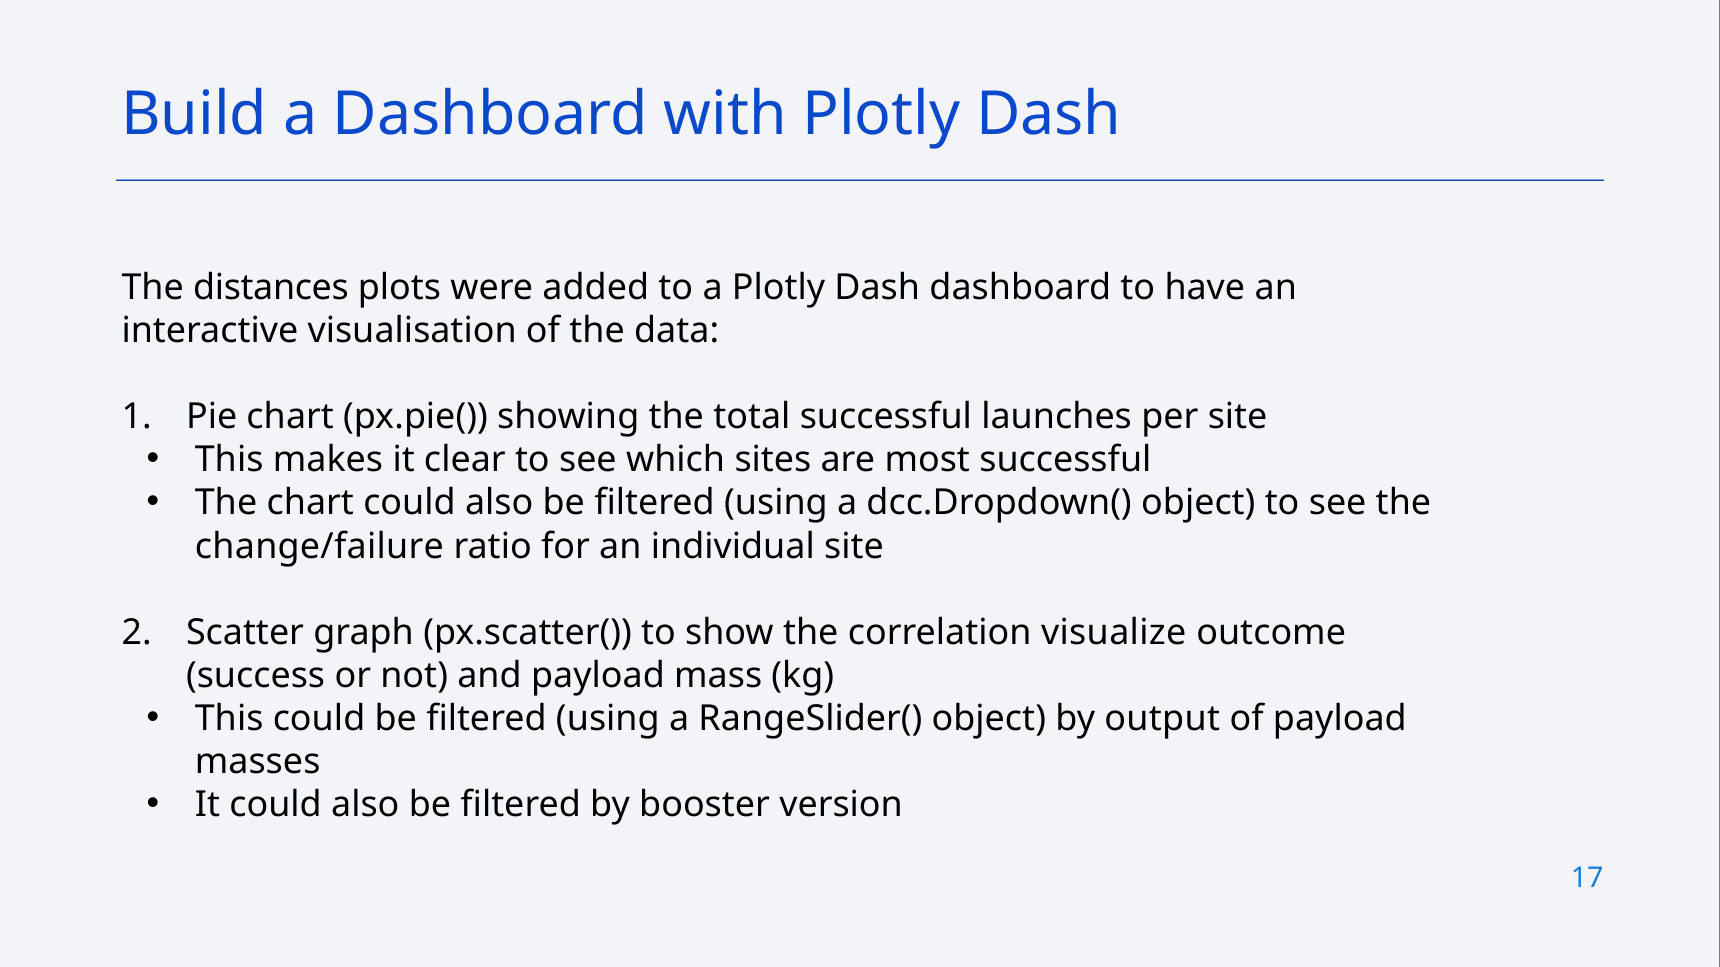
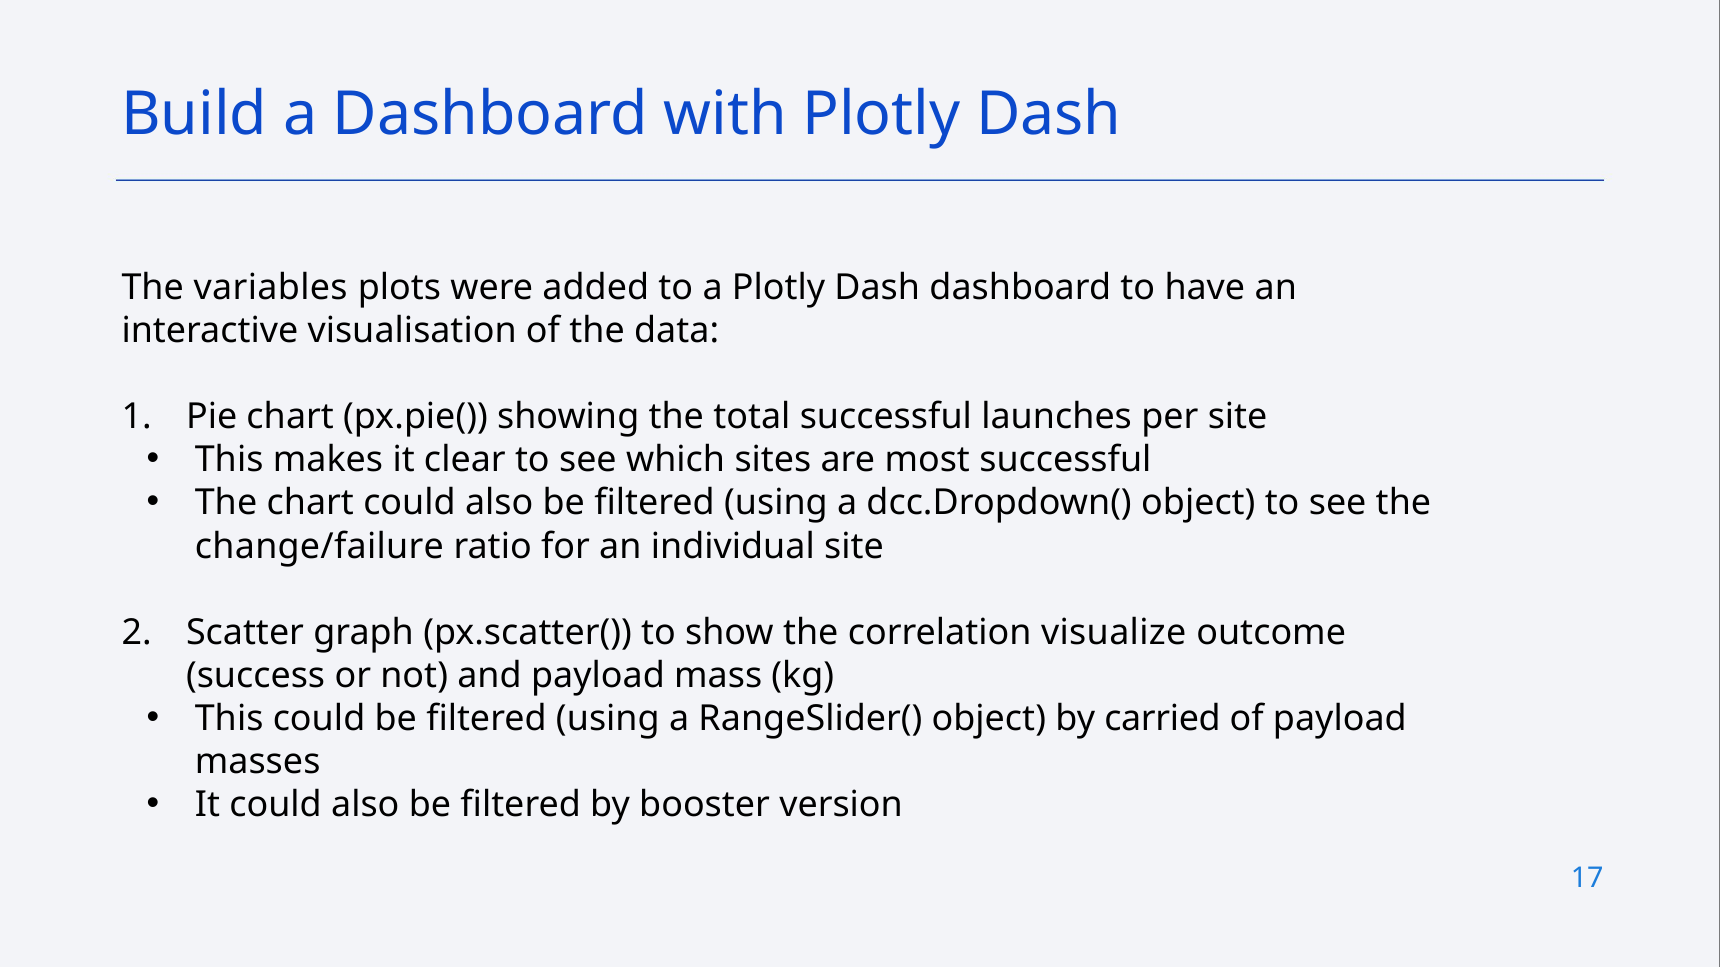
distances: distances -> variables
output: output -> carried
